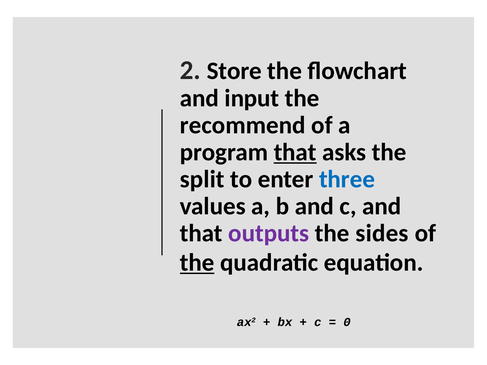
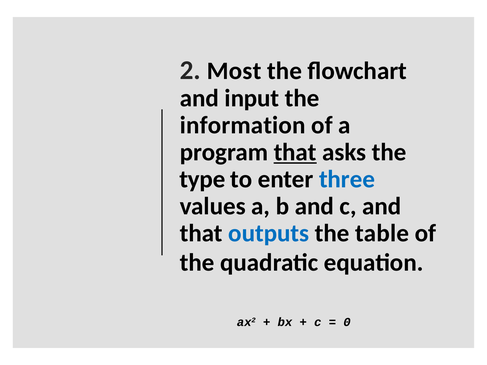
Store: Store -> Most
recommend: recommend -> information
split: split -> type
outputs colour: purple -> blue
sides: sides -> table
the at (197, 263) underline: present -> none
